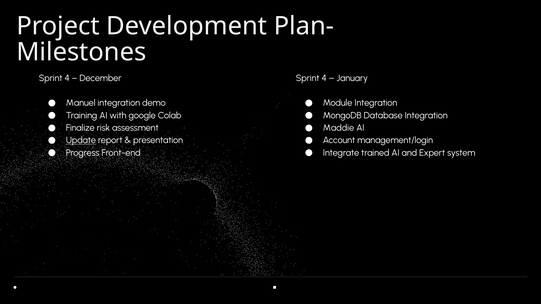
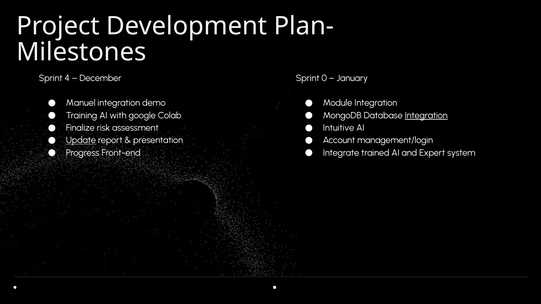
4 at (324, 78): 4 -> 0
Integration at (426, 116) underline: none -> present
Maddie: Maddie -> Intuitive
